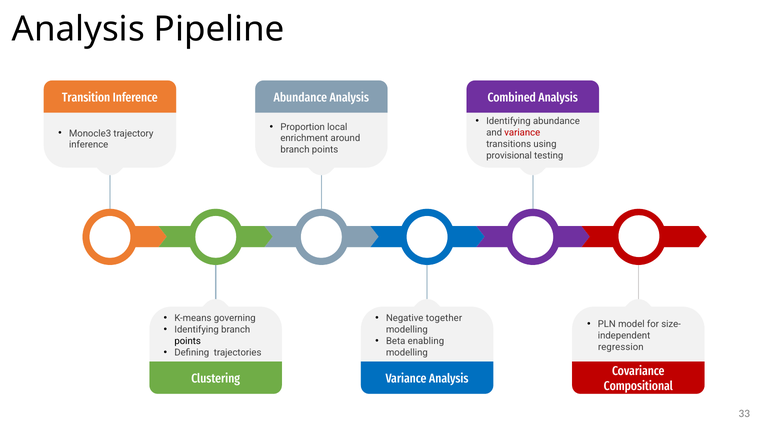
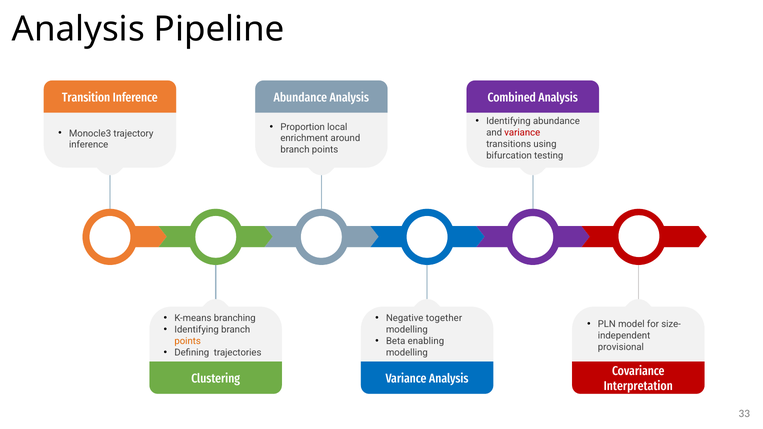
provisional: provisional -> bifurcation
governing: governing -> branching
points at (188, 341) colour: black -> orange
regression: regression -> provisional
Compositional: Compositional -> Interpretation
